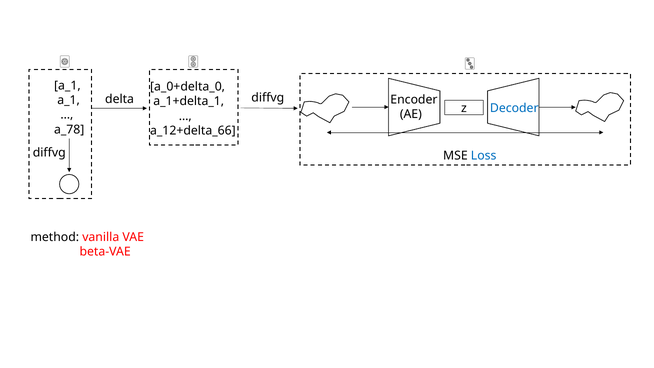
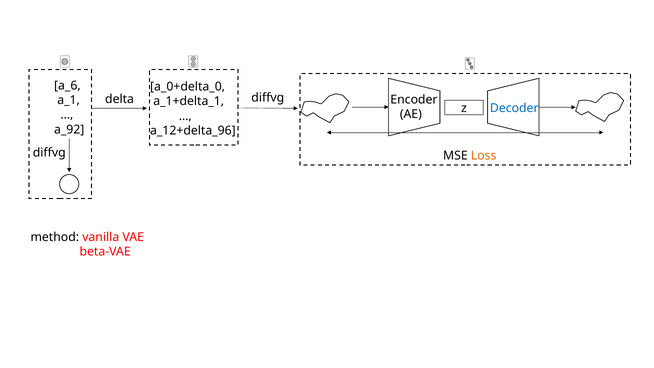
a_1 at (67, 85): a_1 -> a_6
a_78: a_78 -> a_92
a_12+delta_66: a_12+delta_66 -> a_12+delta_96
Loss colour: blue -> orange
